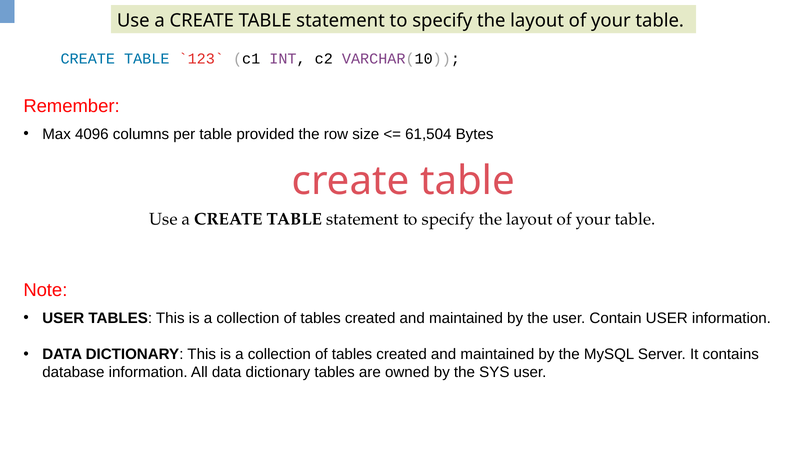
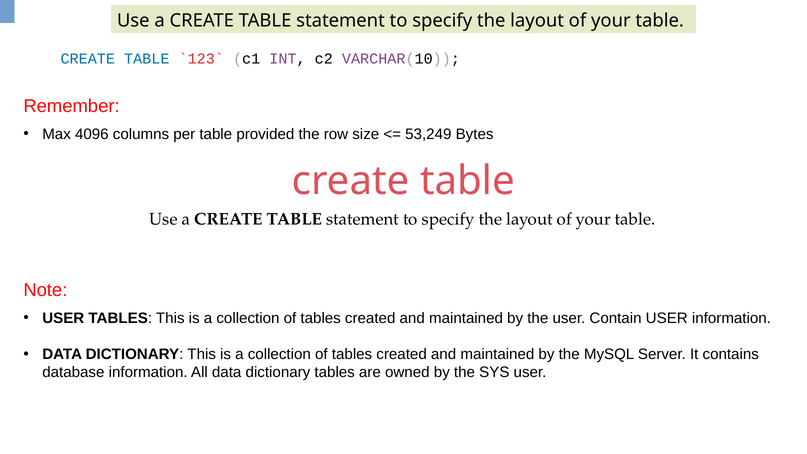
61,504: 61,504 -> 53,249
